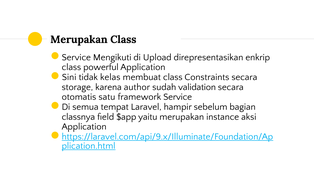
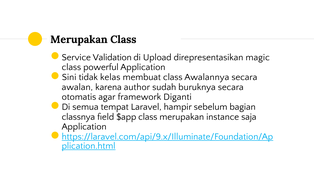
Mengikuti: Mengikuti -> Validation
enkrip: enkrip -> magic
Constraints: Constraints -> Awalannya
storage: storage -> awalan
validation: validation -> buruknya
satu: satu -> agar
framework Service: Service -> Diganti
$app yaitu: yaitu -> class
aksi: aksi -> saja
